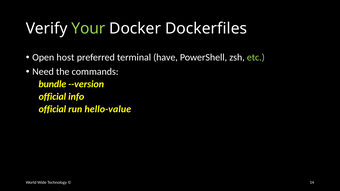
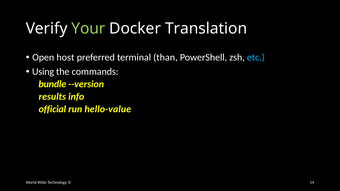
Dockerfiles: Dockerfiles -> Translation
have: have -> than
etc colour: light green -> light blue
Need: Need -> Using
official at (52, 97): official -> results
